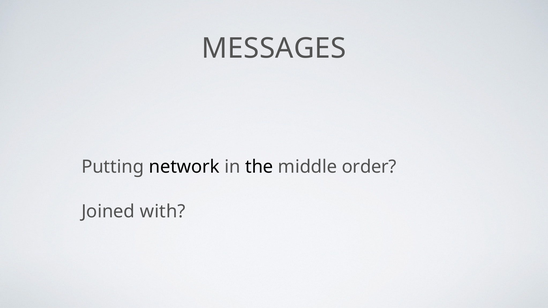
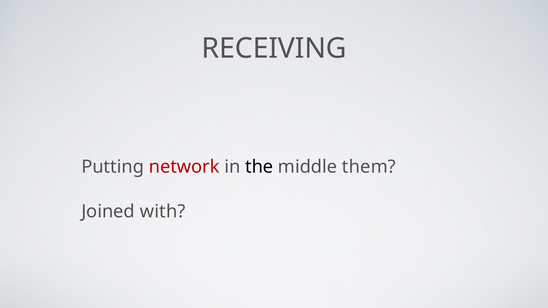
MESSAGES: MESSAGES -> RECEIVING
network colour: black -> red
order: order -> them
